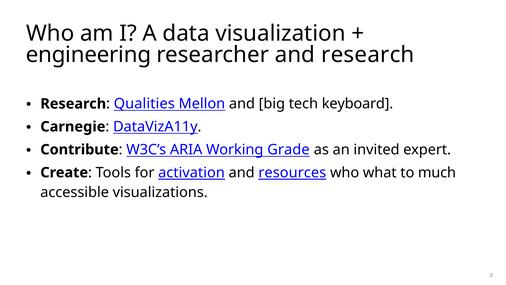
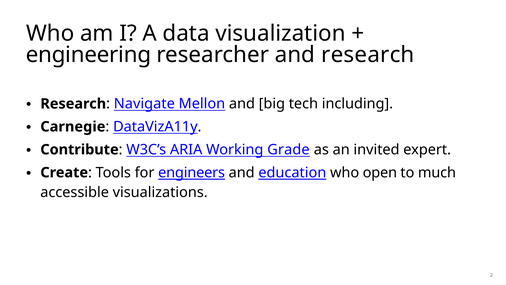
Qualities: Qualities -> Navigate
keyboard: keyboard -> including
activation: activation -> engineers
resources: resources -> education
what: what -> open
